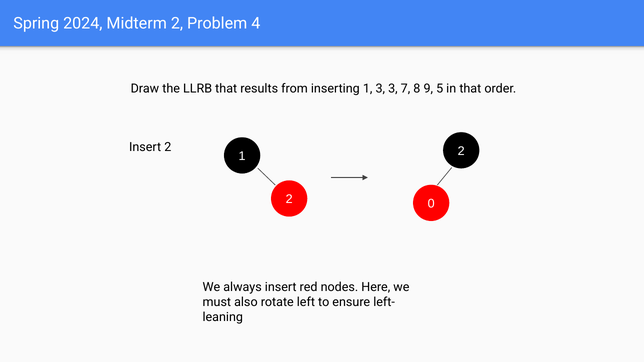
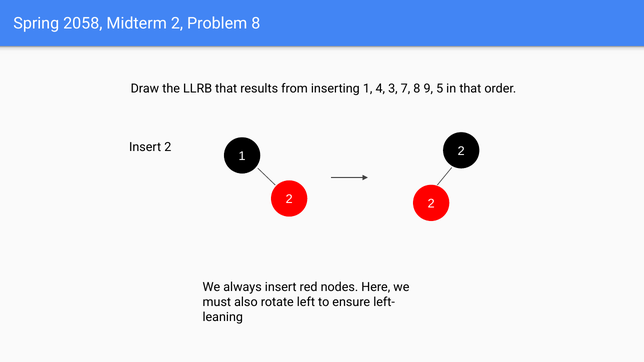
2024: 2024 -> 2058
Problem 4: 4 -> 8
1 3: 3 -> 4
0 at (431, 204): 0 -> 2
